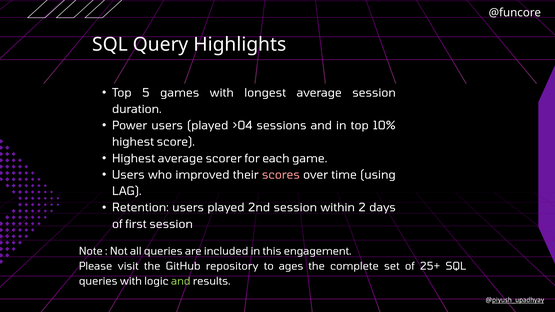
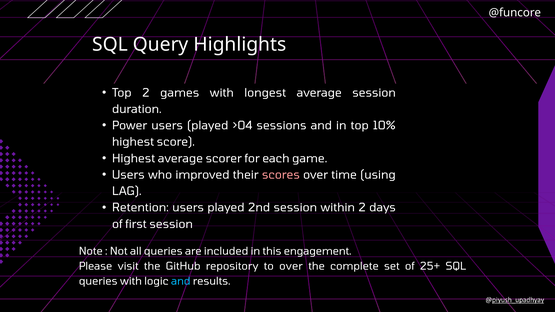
Top 5: 5 -> 2
to ages: ages -> over
and at (181, 281) colour: light green -> light blue
